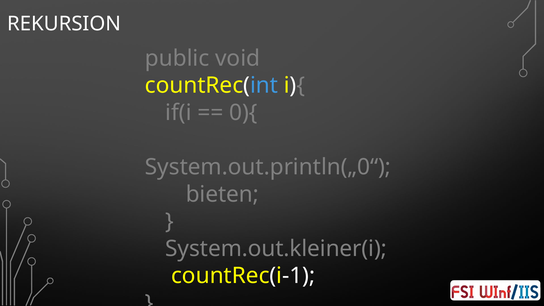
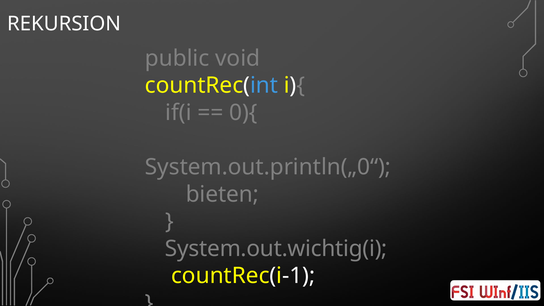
System.out.kleiner(i: System.out.kleiner(i -> System.out.wichtig(i
